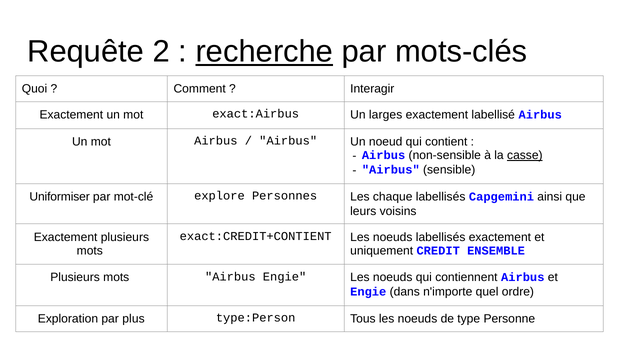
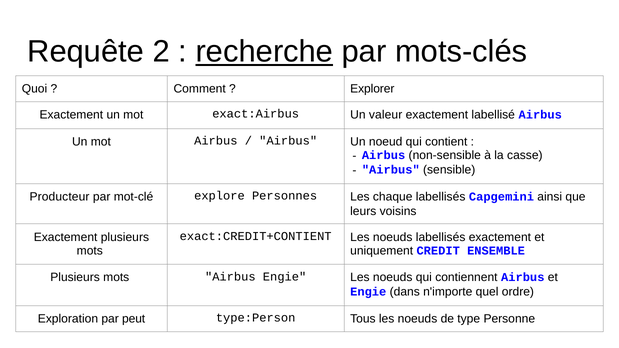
Interagir: Interagir -> Explorer
larges: larges -> valeur
casse underline: present -> none
Uniformiser: Uniformiser -> Producteur
plus: plus -> peut
